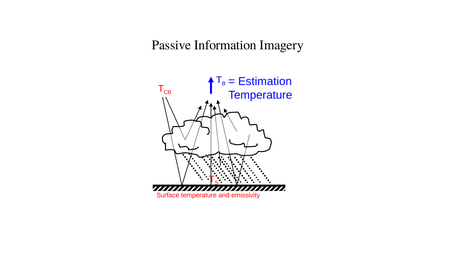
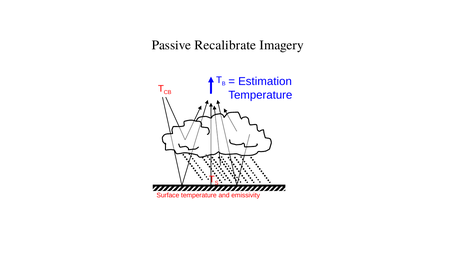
Information: Information -> Recalibrate
